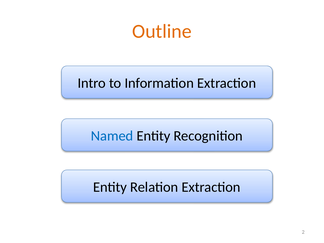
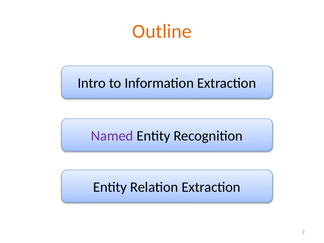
Named colour: blue -> purple
